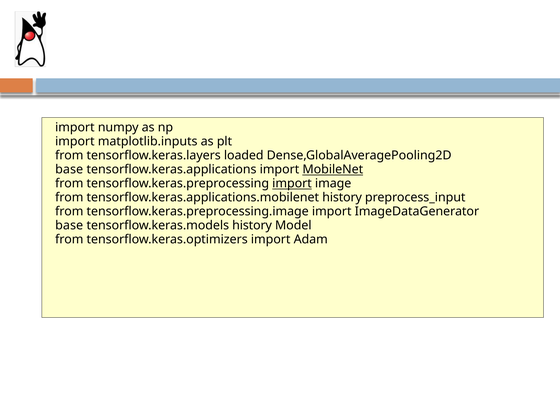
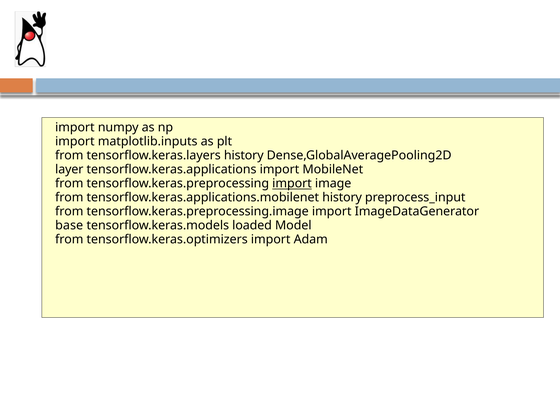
tensorflow.keras.layers loaded: loaded -> history
base at (69, 170): base -> layer
MobileNet underline: present -> none
tensorflow.keras.models history: history -> loaded
